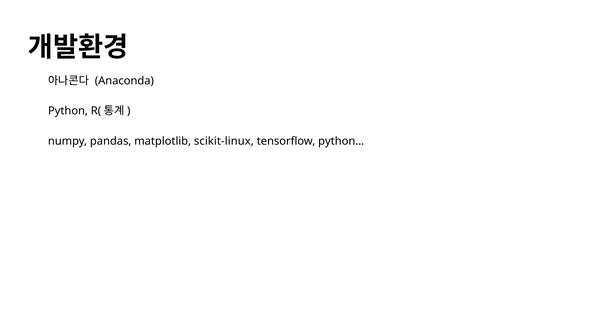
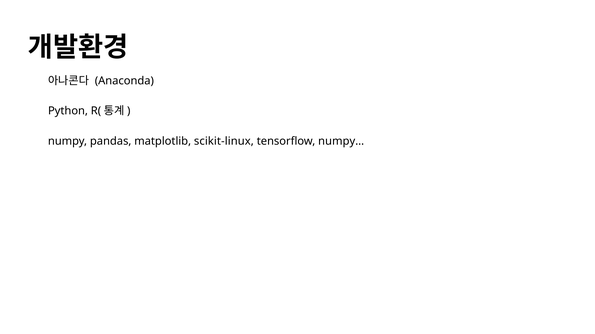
python…: python… -> numpy…
